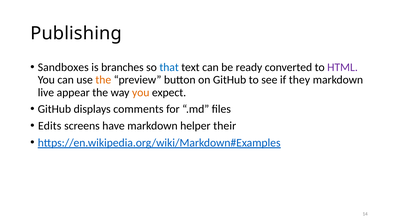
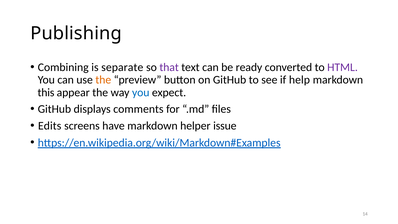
Sandboxes: Sandboxes -> Combining
branches: branches -> separate
that colour: blue -> purple
they: they -> help
live: live -> this
you at (141, 92) colour: orange -> blue
their: their -> issue
